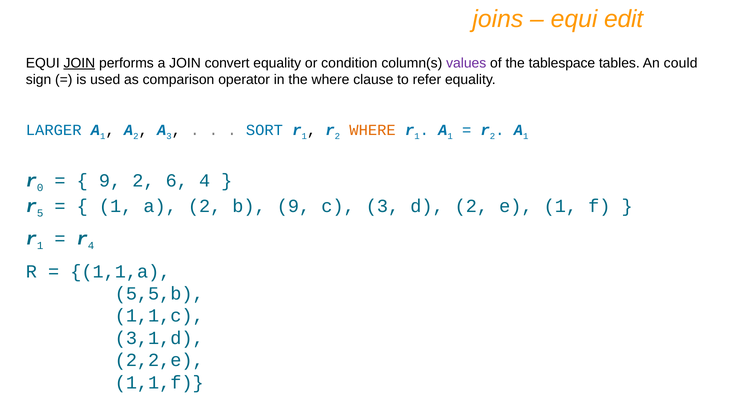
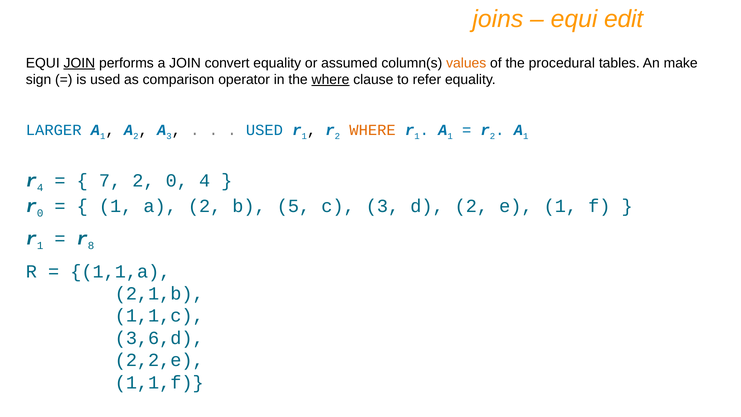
condition: condition -> assumed
values colour: purple -> orange
tablespace: tablespace -> procedural
could: could -> make
where at (331, 80) underline: none -> present
SORT at (264, 130): SORT -> USED
r 0: 0 -> 4
9 at (110, 181): 9 -> 7
2 6: 6 -> 0
r 5: 5 -> 0
b 9: 9 -> 5
r 4: 4 -> 8
5,5,b: 5,5,b -> 2,1,b
3,1,d: 3,1,d -> 3,6,d
